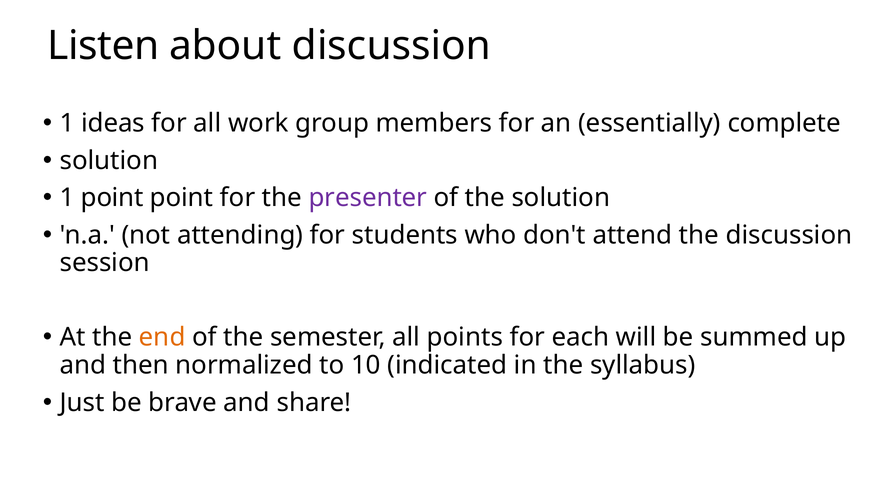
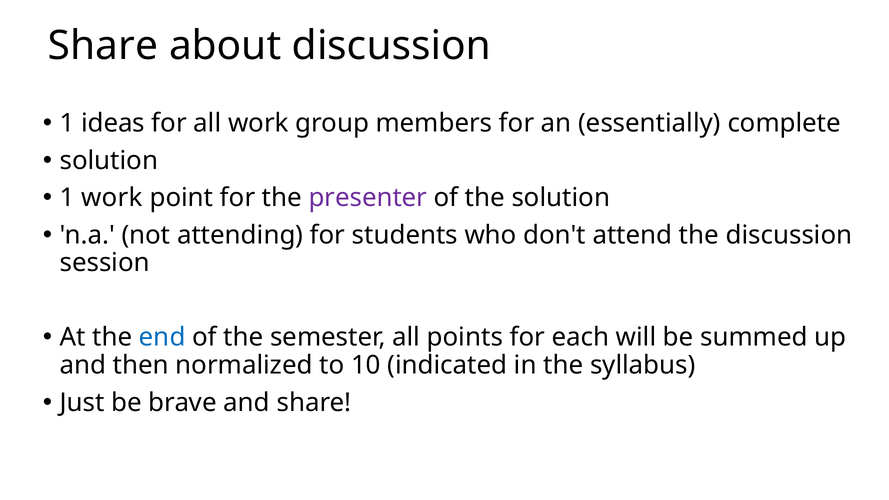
Listen at (103, 46): Listen -> Share
1 point: point -> work
end colour: orange -> blue
